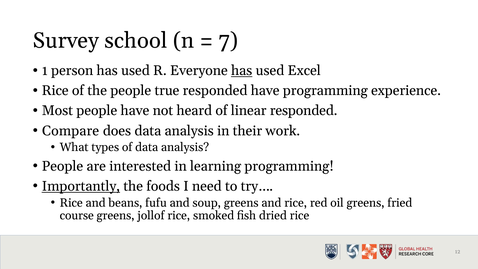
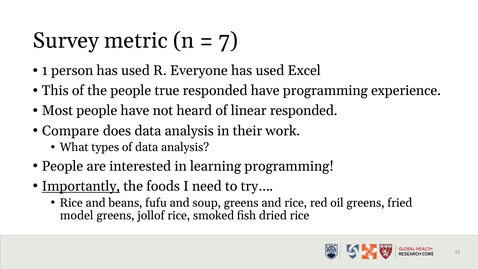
school: school -> metric
has at (242, 71) underline: present -> none
Rice at (55, 91): Rice -> This
course: course -> model
